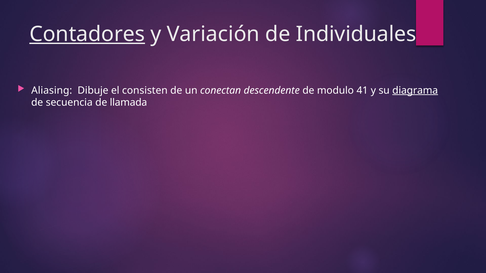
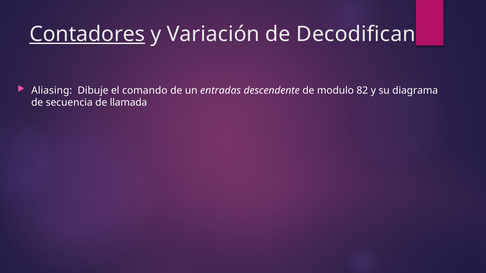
Individuales: Individuales -> Decodifican
consisten: consisten -> comando
conectan: conectan -> entradas
41: 41 -> 82
diagrama underline: present -> none
